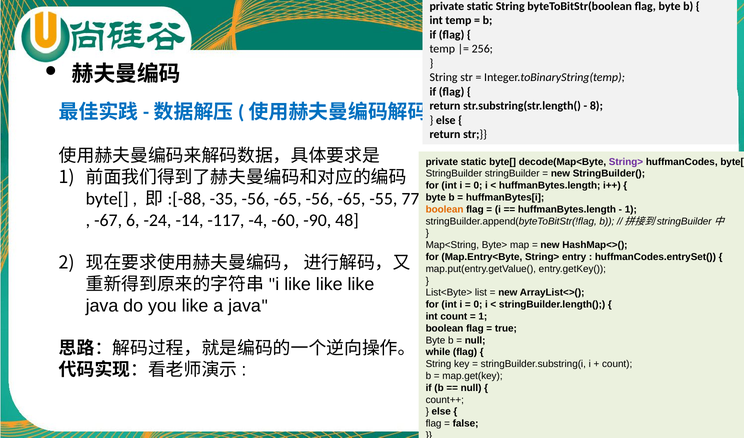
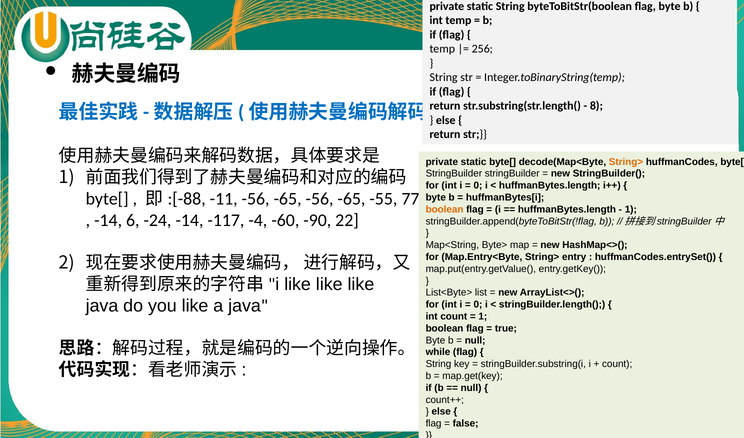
String> at (626, 162) colour: purple -> orange
-35: -35 -> -11
-67 at (108, 220): -67 -> -14
48: 48 -> 22
